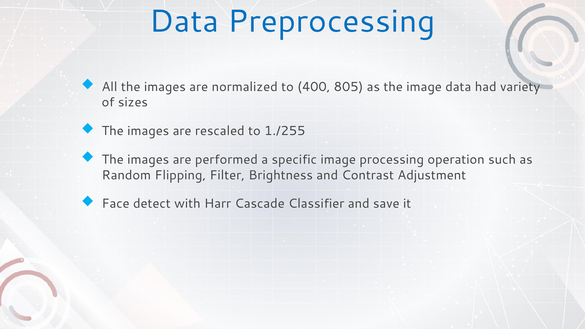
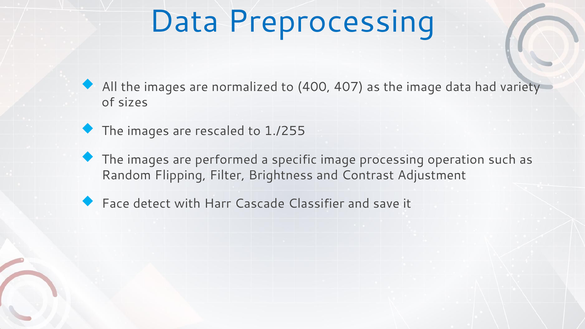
805: 805 -> 407
